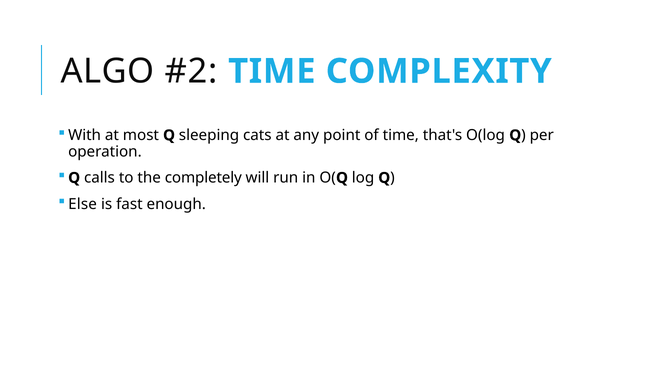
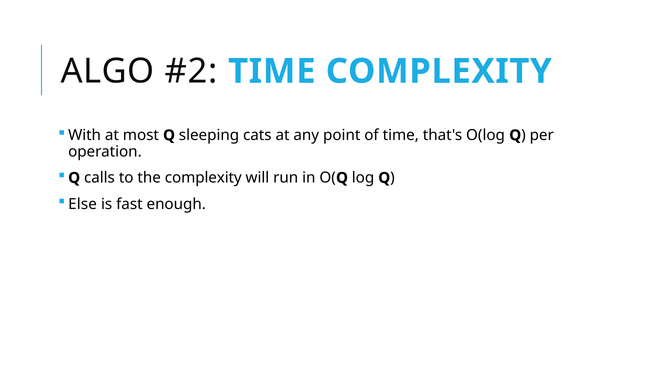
the completely: completely -> complexity
